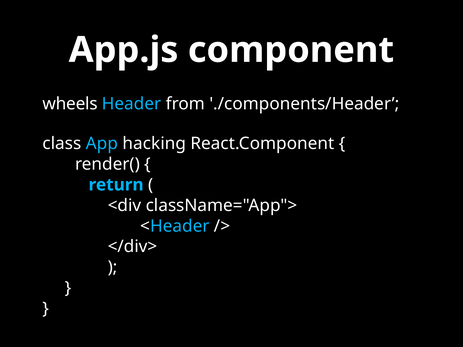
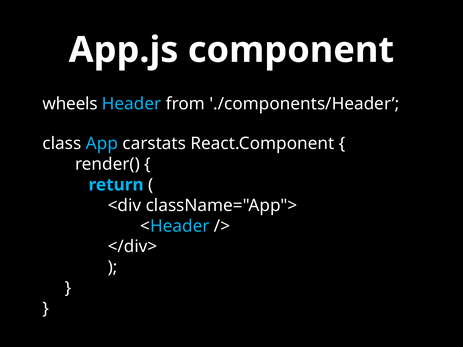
hacking: hacking -> carstats
